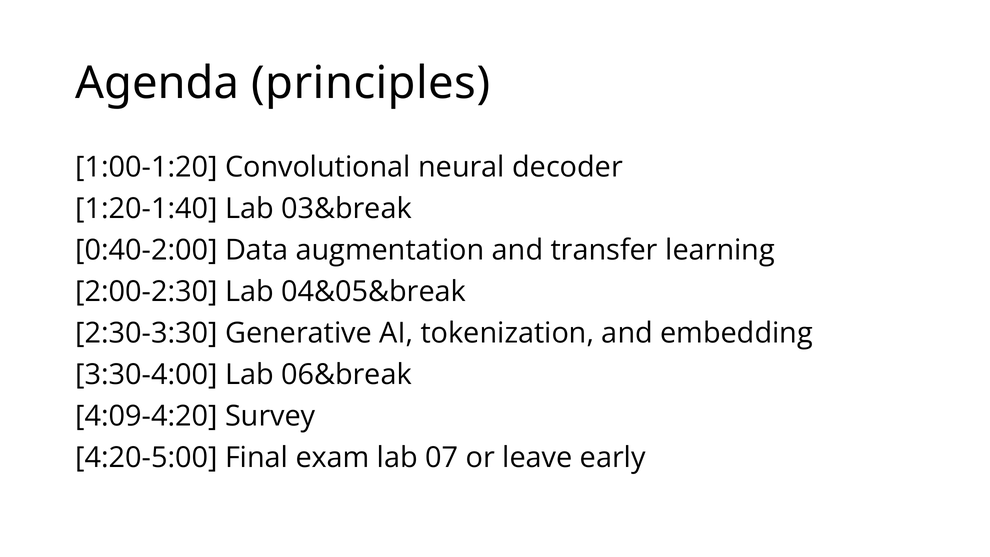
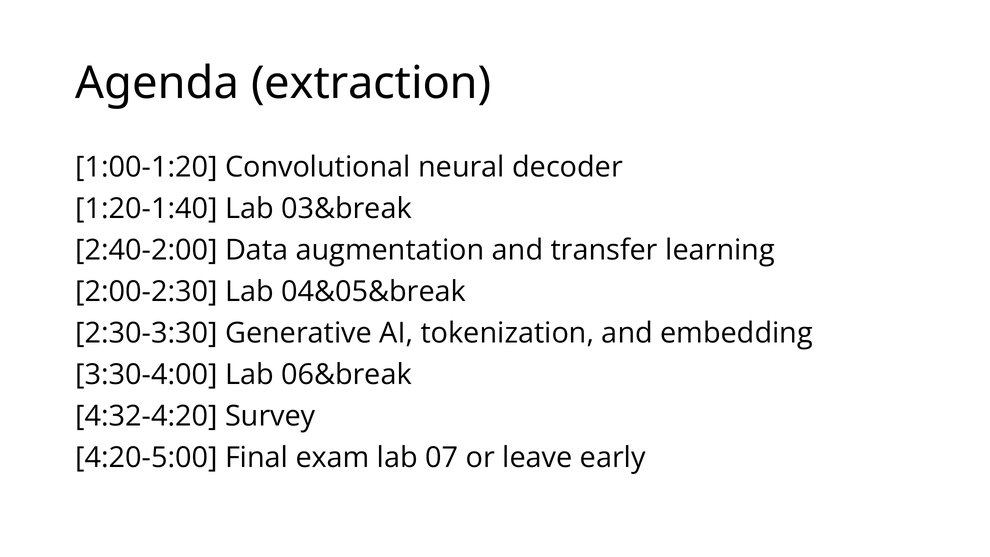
principles: principles -> extraction
0:40-2:00: 0:40-2:00 -> 2:40-2:00
4:09-4:20: 4:09-4:20 -> 4:32-4:20
